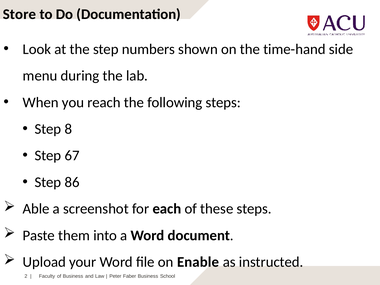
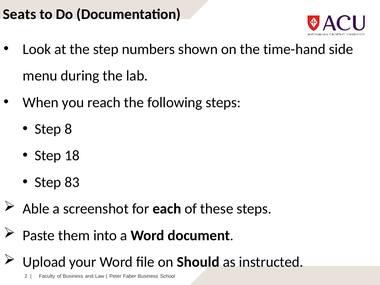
Store: Store -> Seats
67: 67 -> 18
86: 86 -> 83
Enable: Enable -> Should
